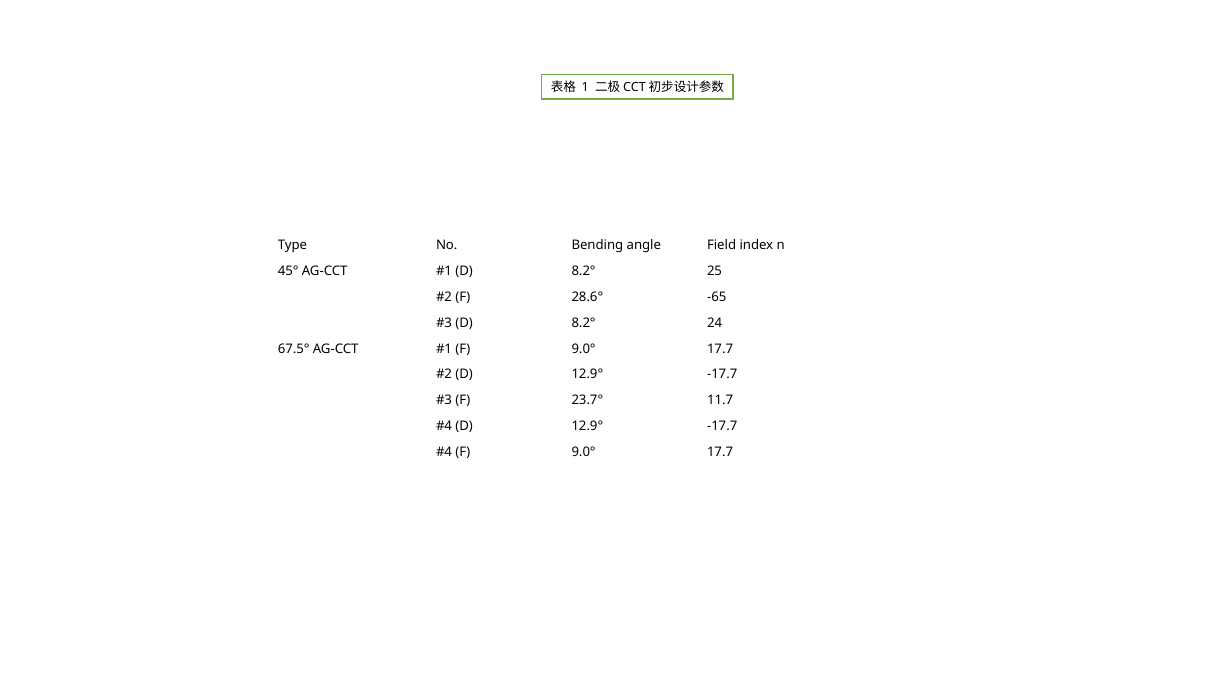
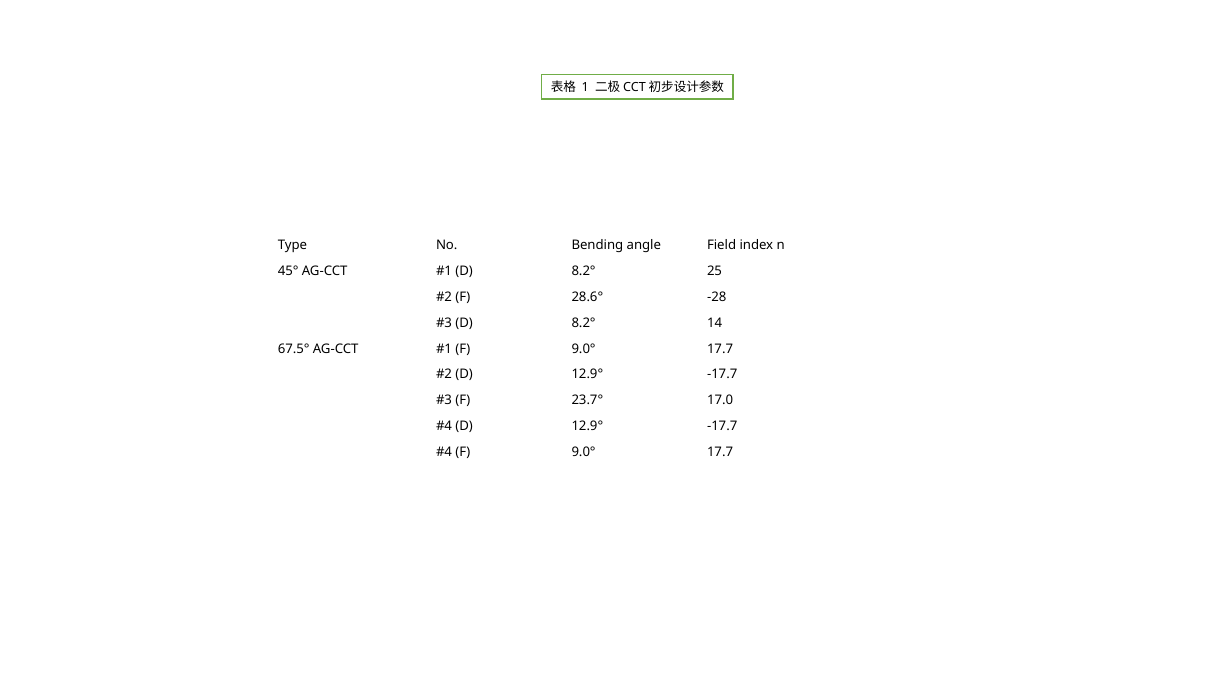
-65: -65 -> -28
24: 24 -> 14
11.7: 11.7 -> 17.0
